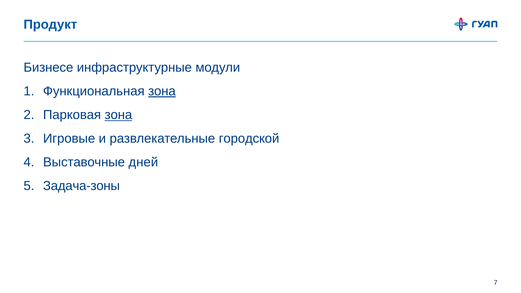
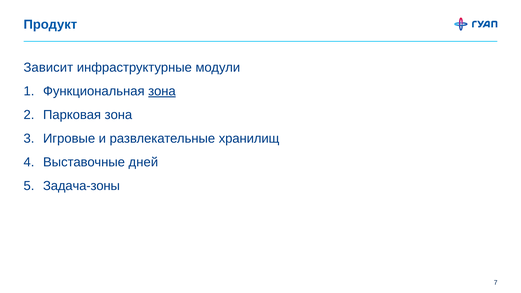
Бизнесе: Бизнесе -> Зависит
зона at (118, 115) underline: present -> none
городской: городской -> хранилищ
